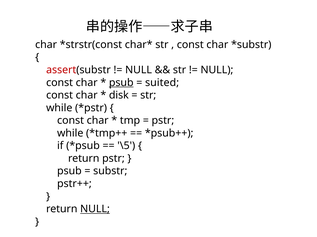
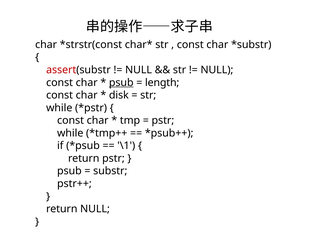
suited: suited -> length
\5: \5 -> \1
NULL at (95, 210) underline: present -> none
